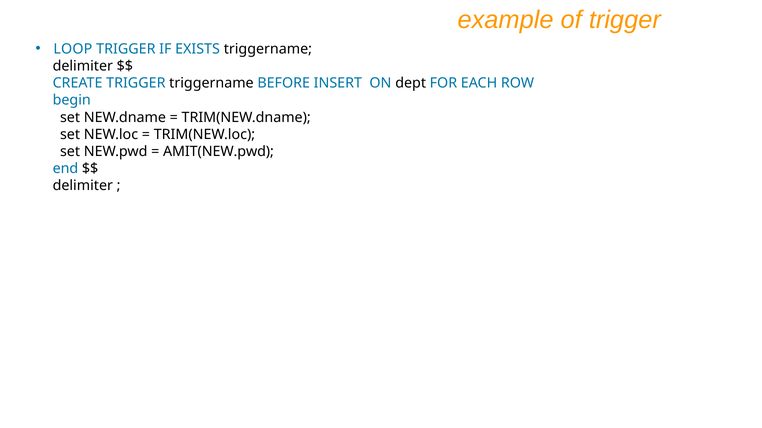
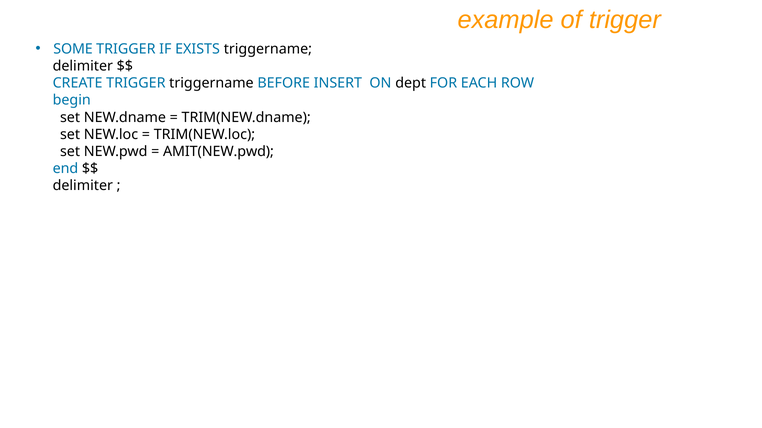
LOOP: LOOP -> SOME
